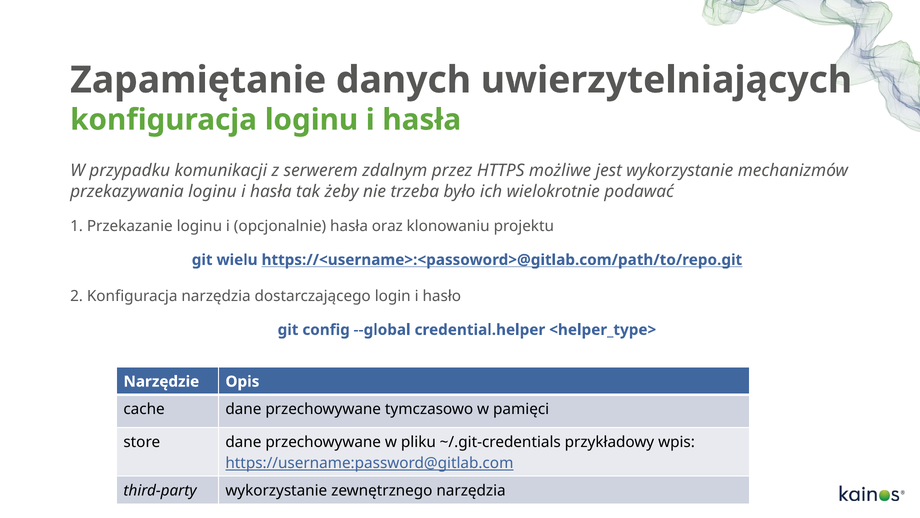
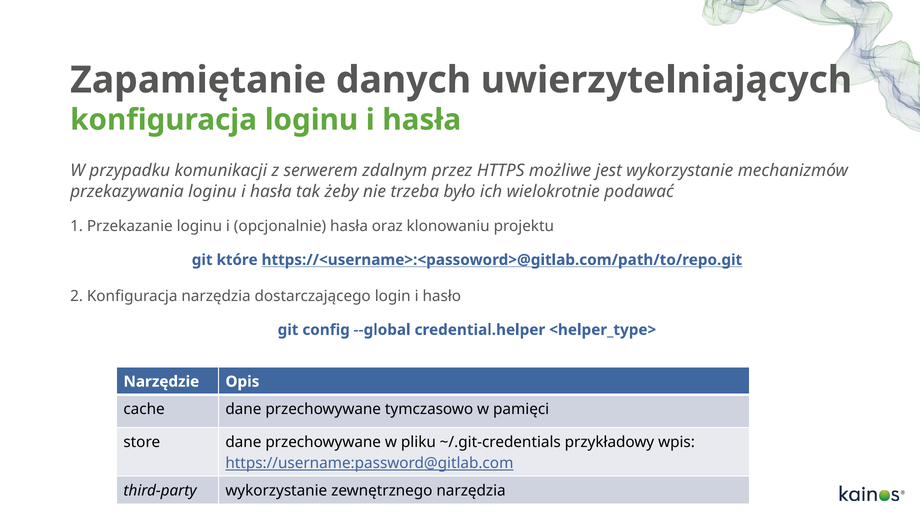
wielu: wielu -> które
